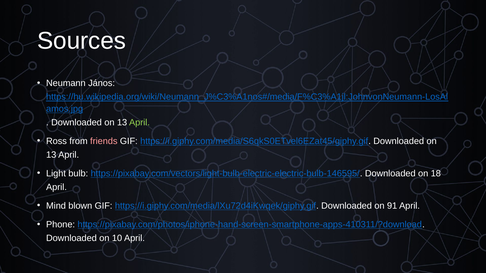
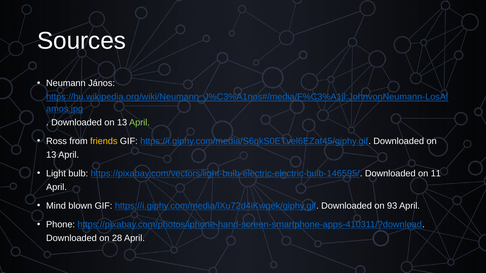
friends colour: pink -> yellow
18: 18 -> 11
91: 91 -> 93
10: 10 -> 28
